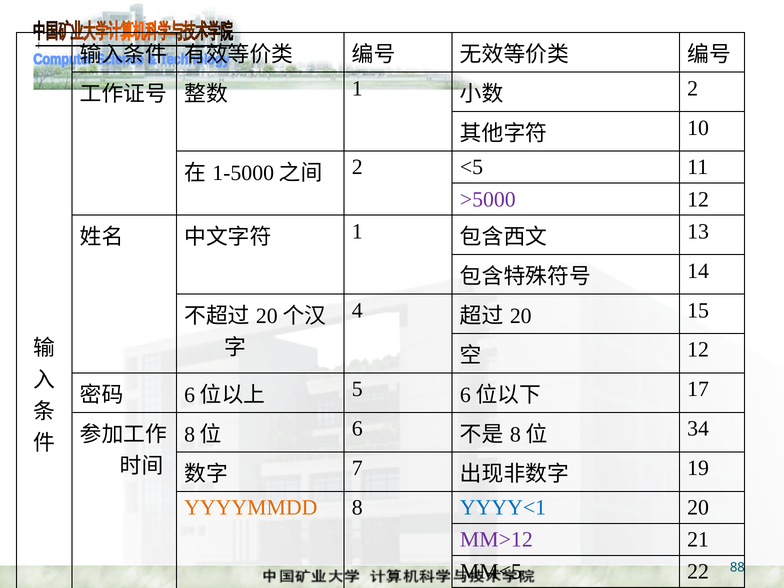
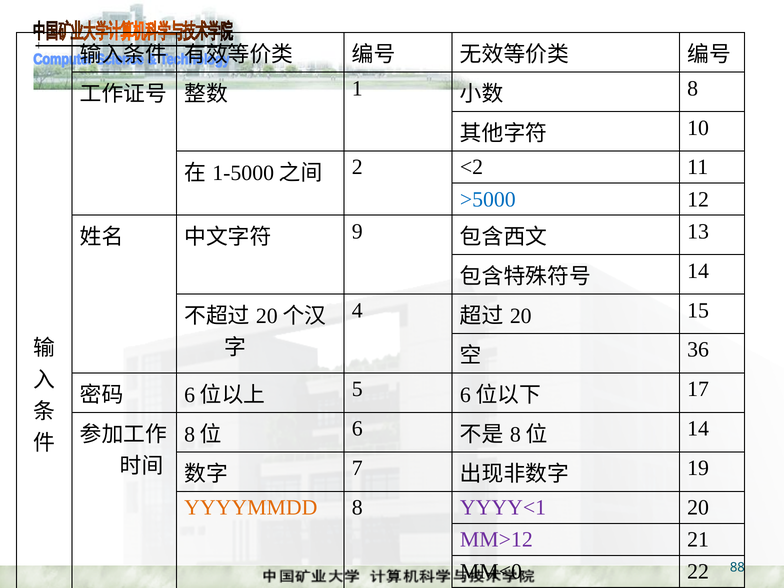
2 at (693, 88): 2 -> 8
<5: <5 -> <2
>5000 colour: purple -> blue
1 at (357, 231): 1 -> 9
12 at (698, 350): 12 -> 36
34 at (698, 429): 34 -> 14
YYYY<1 colour: blue -> purple
MM<5: MM<5 -> MM<0
